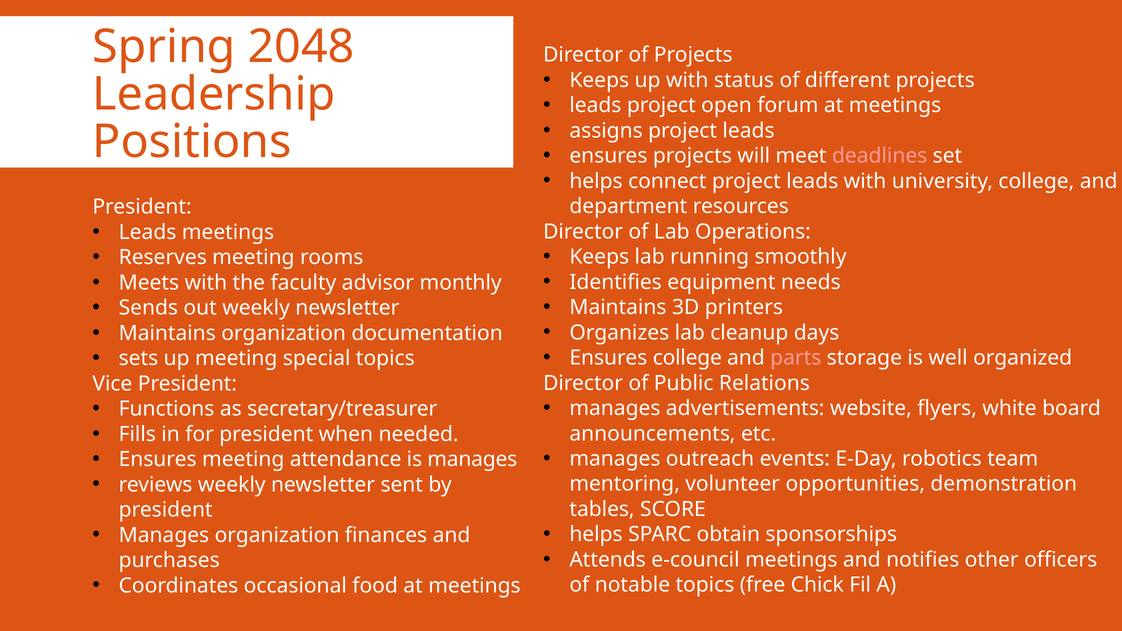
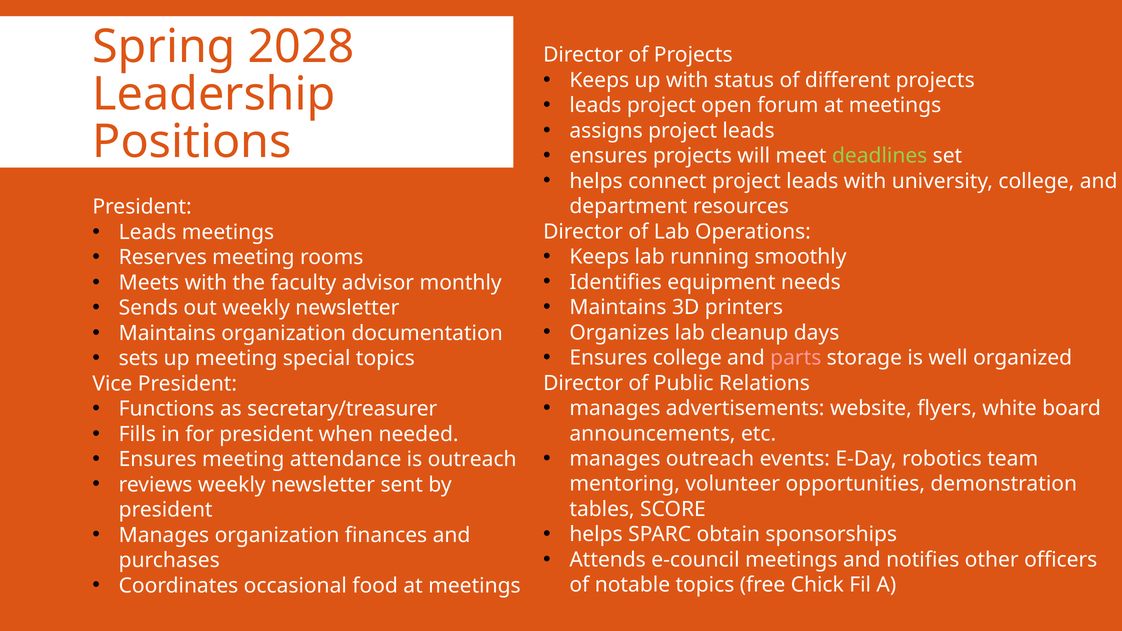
2048: 2048 -> 2028
deadlines colour: pink -> light green
is manages: manages -> outreach
